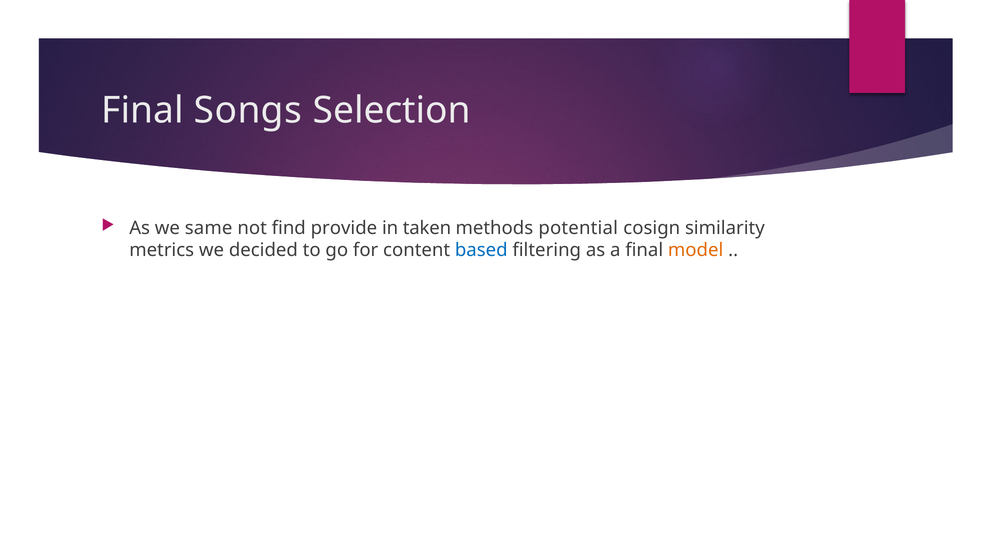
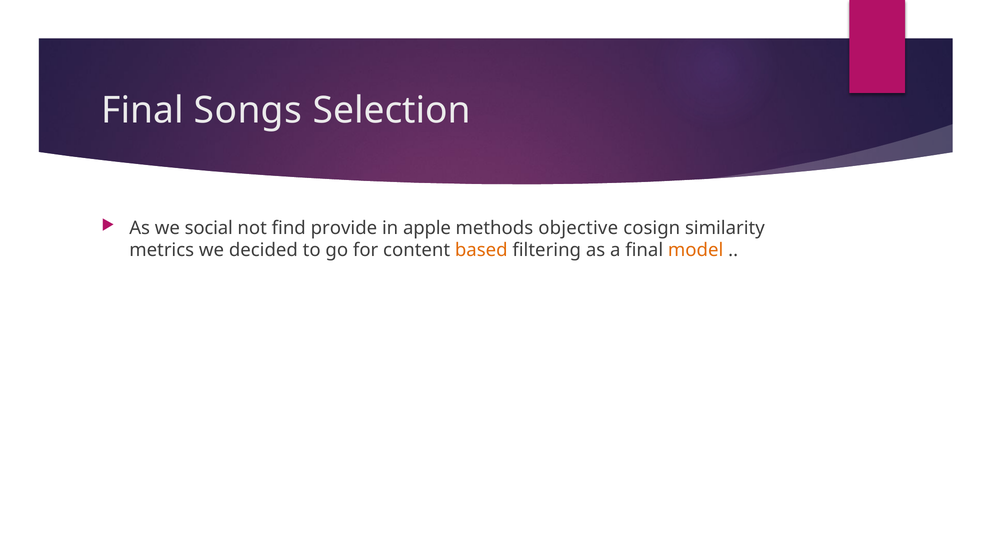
same: same -> social
taken: taken -> apple
potential: potential -> objective
based colour: blue -> orange
